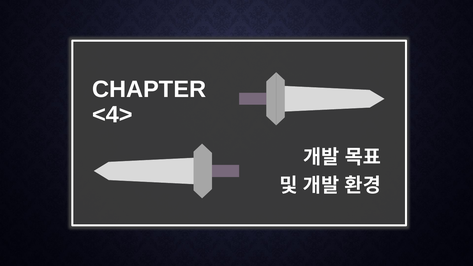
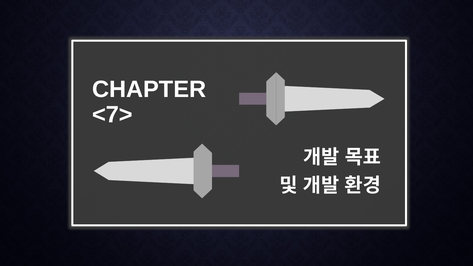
<4>: <4> -> <7>
